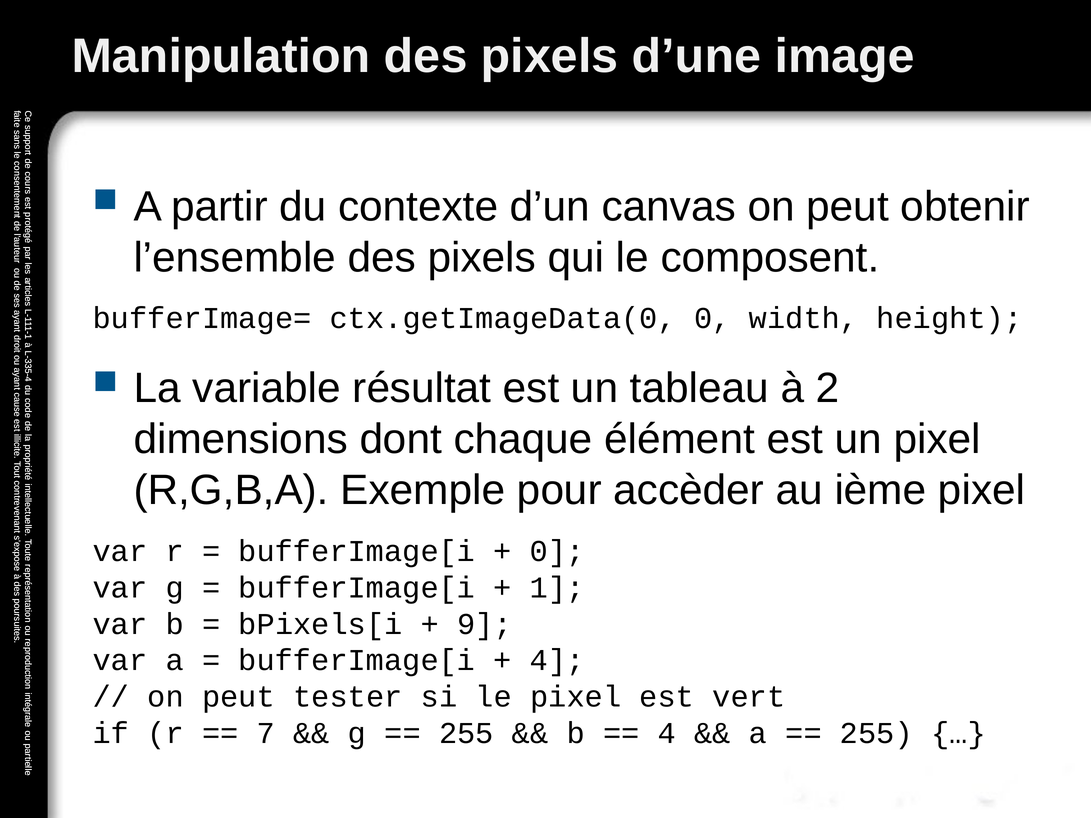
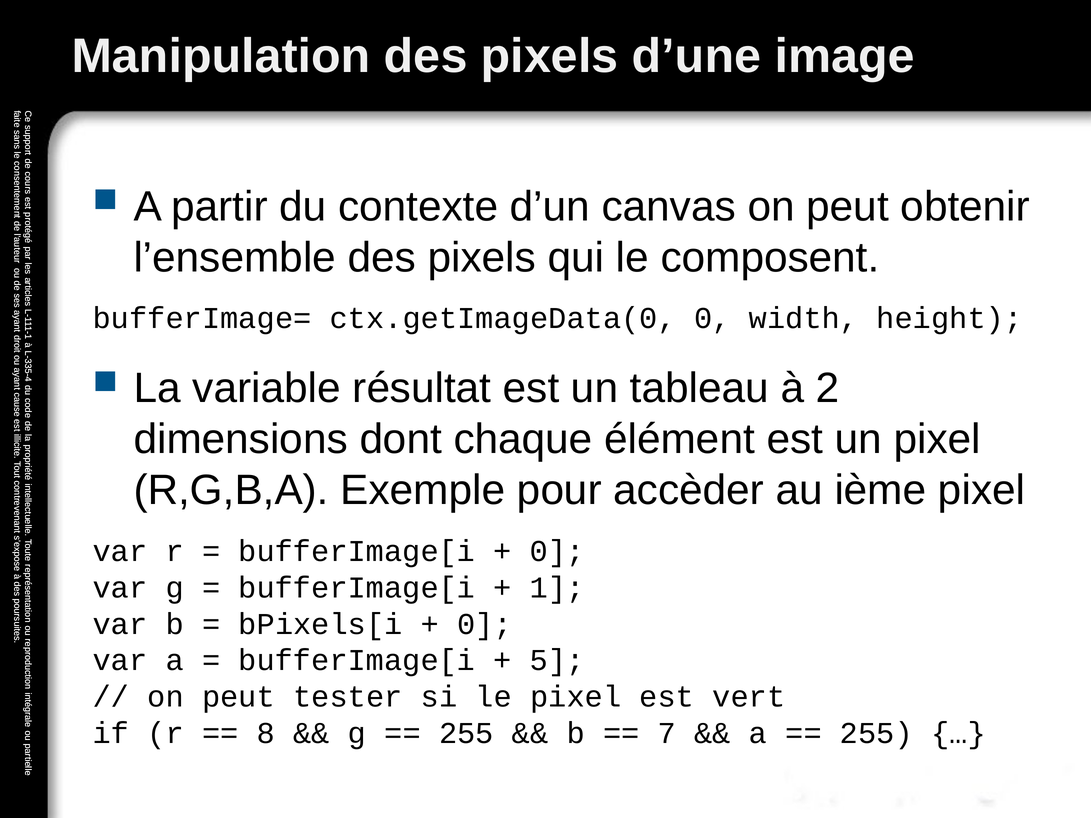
9 at (485, 624): 9 -> 0
4 at (557, 661): 4 -> 5
7: 7 -> 8
4 at (667, 733): 4 -> 7
